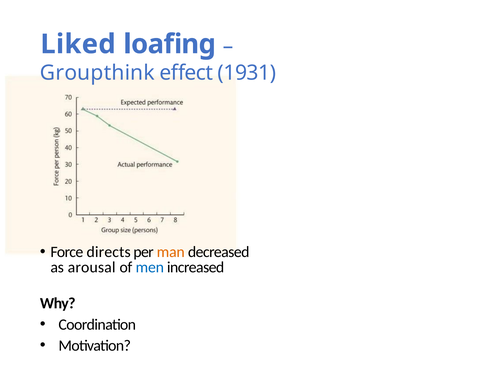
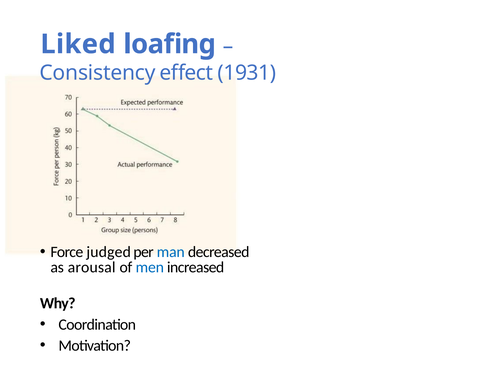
Groupthink: Groupthink -> Consistency
directs: directs -> judged
man colour: orange -> blue
